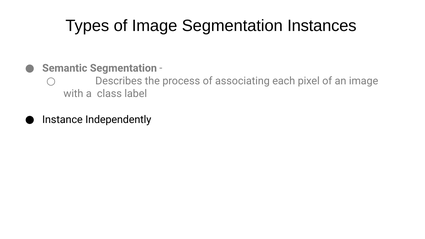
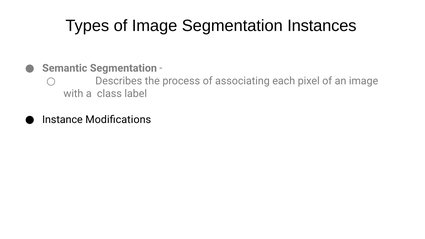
Independently: Independently -> Modiﬁcations
